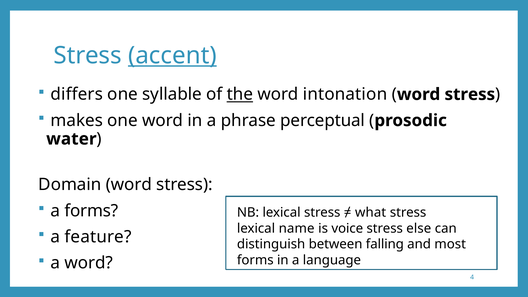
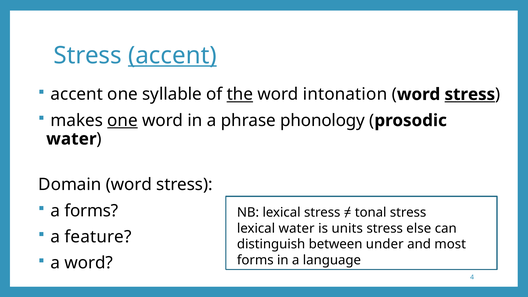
differs at (77, 94): differs -> accent
stress at (470, 94) underline: none -> present
one at (123, 120) underline: none -> present
perceptual: perceptual -> phonology
what: what -> tonal
lexical name: name -> water
voice: voice -> units
falling: falling -> under
